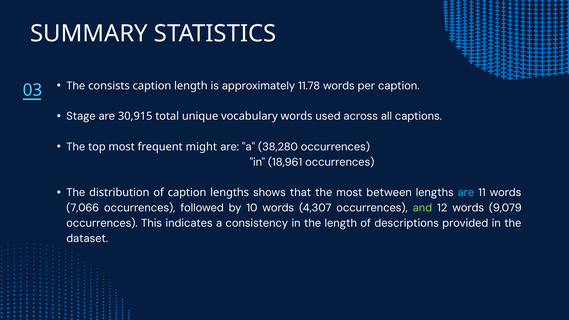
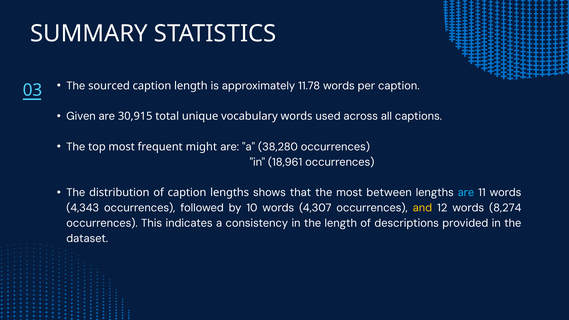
consists: consists -> sourced
Stage: Stage -> Given
7,066: 7,066 -> 4,343
and colour: light green -> yellow
9,079: 9,079 -> 8,274
